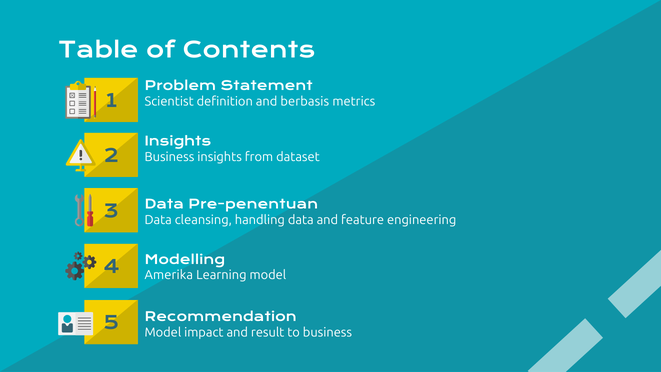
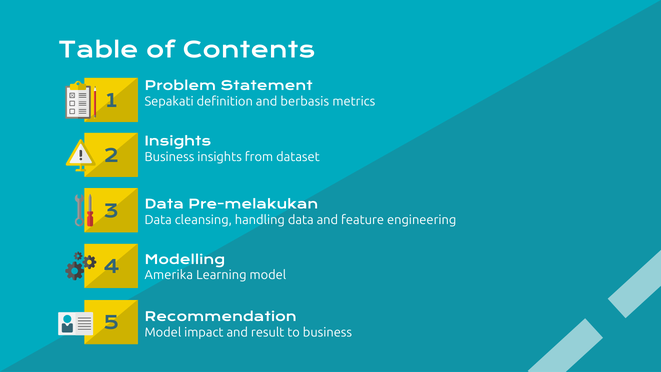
Scientist: Scientist -> Sepakati
Pre-penentuan: Pre-penentuan -> Pre-melakukan
